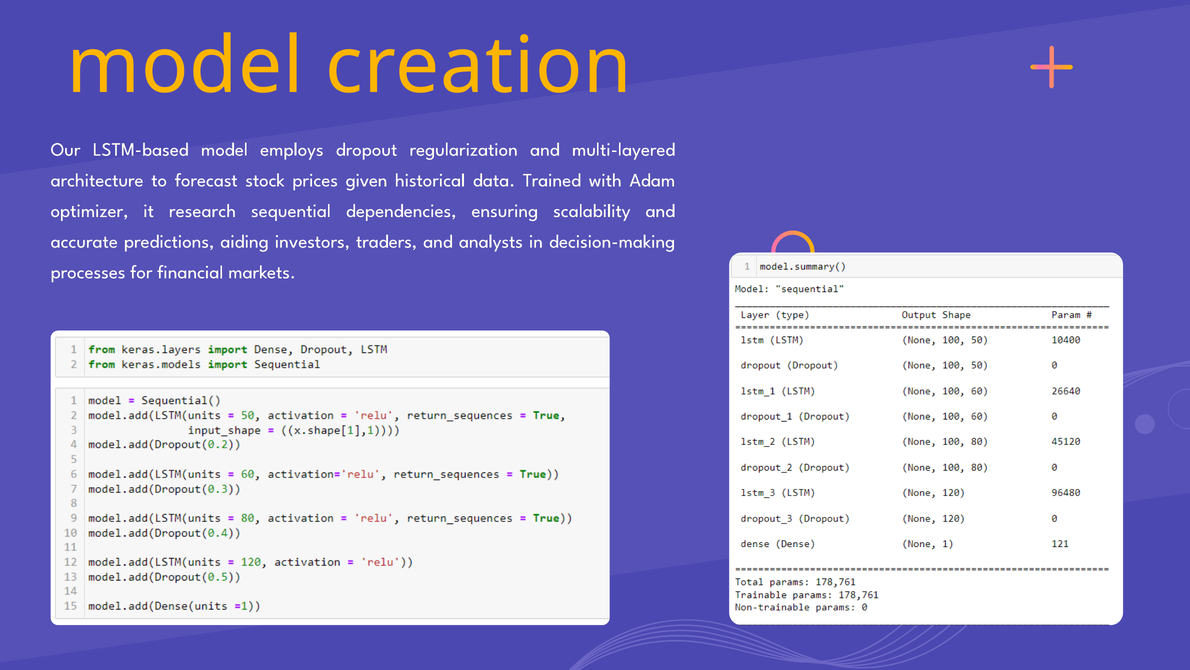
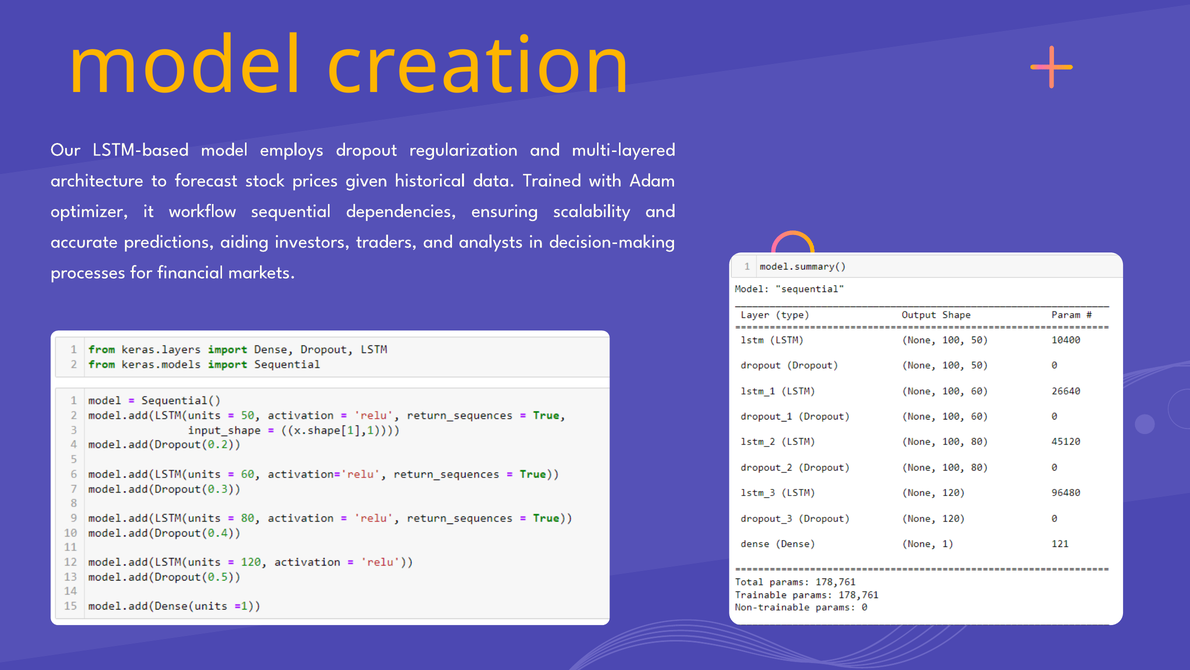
research: research -> workflow
